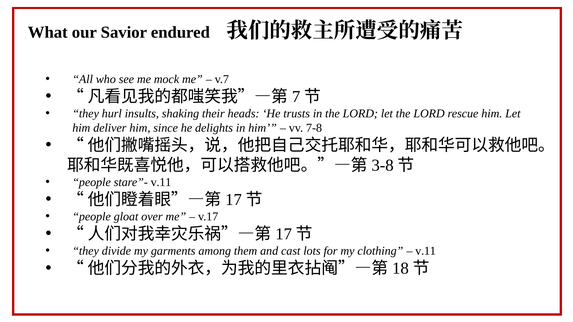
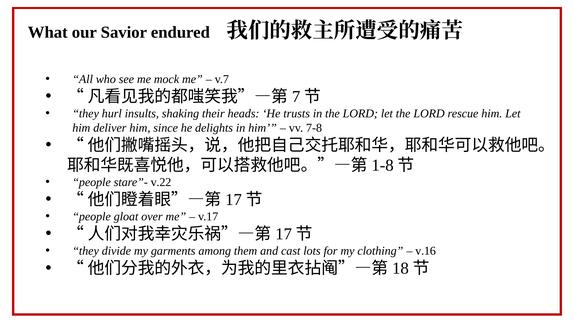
3-8: 3-8 -> 1-8
stare”- v.11: v.11 -> v.22
v.11 at (426, 251): v.11 -> v.16
